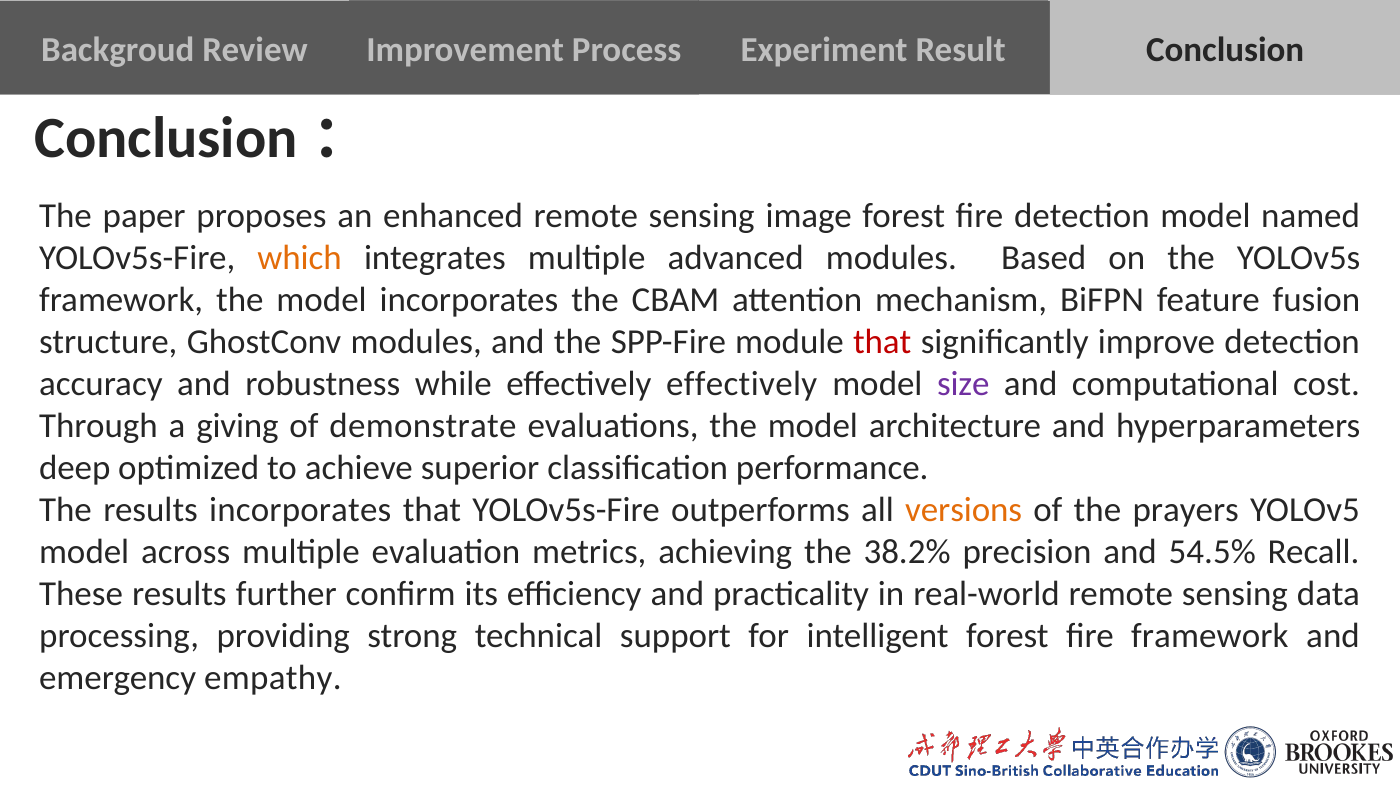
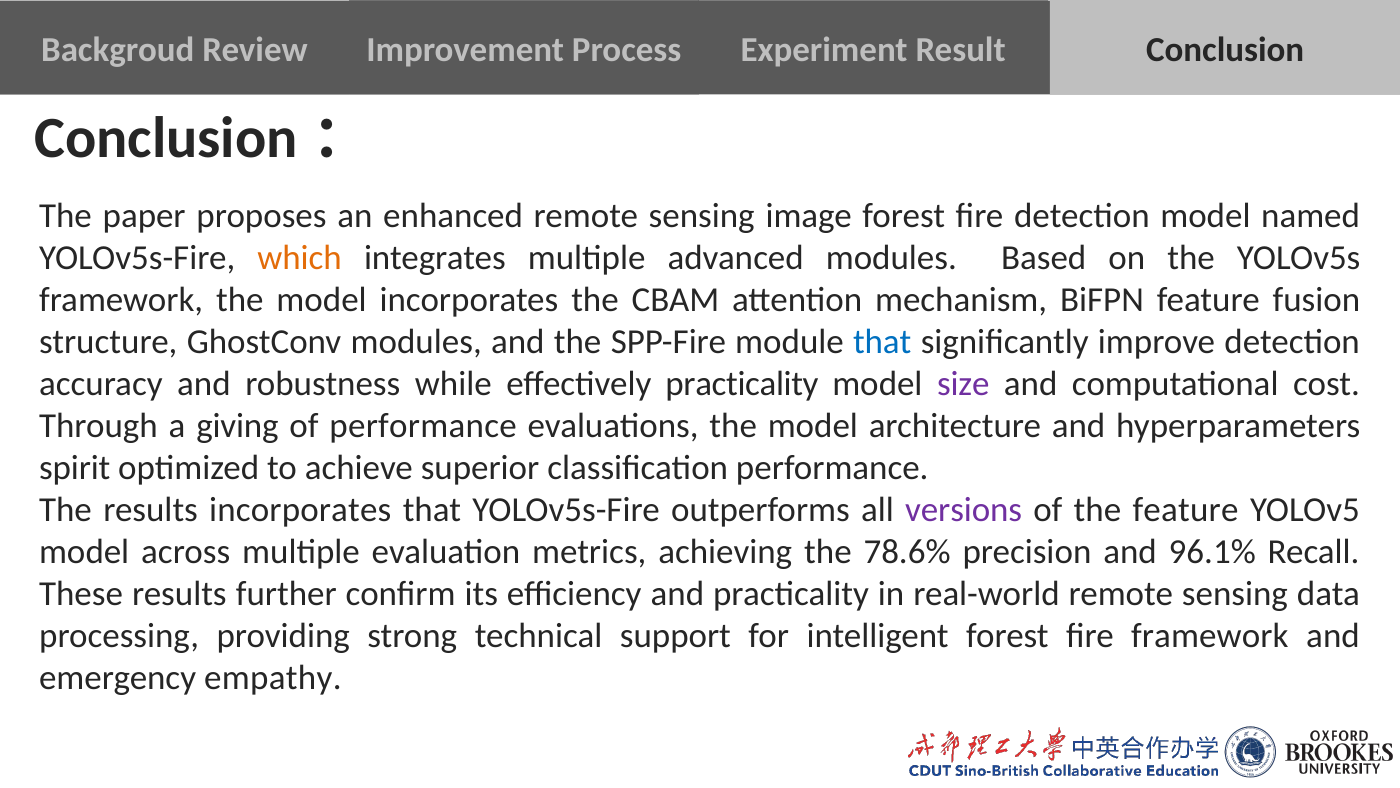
that at (882, 342) colour: red -> blue
effectively effectively: effectively -> practicality
of demonstrate: demonstrate -> performance
deep: deep -> spirit
versions colour: orange -> purple
the prayers: prayers -> feature
38.2%: 38.2% -> 78.6%
54.5%: 54.5% -> 96.1%
